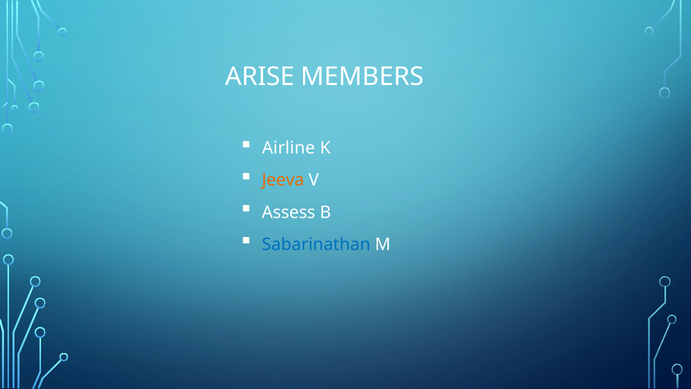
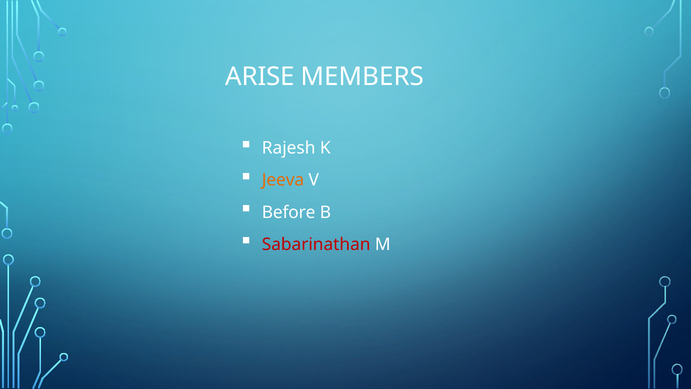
Airline: Airline -> Rajesh
Assess: Assess -> Before
Sabarinathan colour: blue -> red
